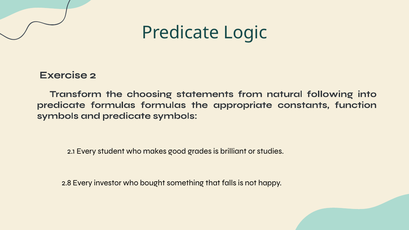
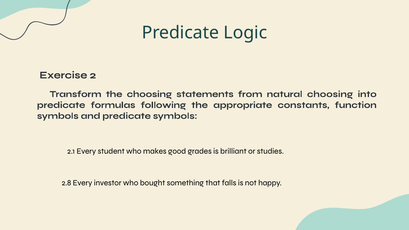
natural following: following -> choosing
formulas formulas: formulas -> following
